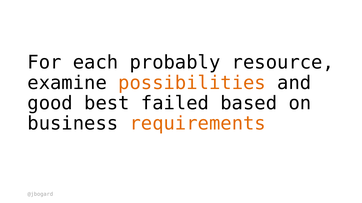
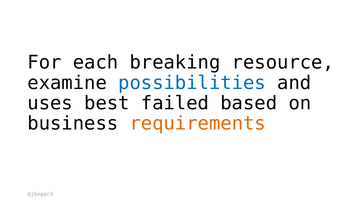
probably: probably -> breaking
possibilities colour: orange -> blue
good: good -> uses
